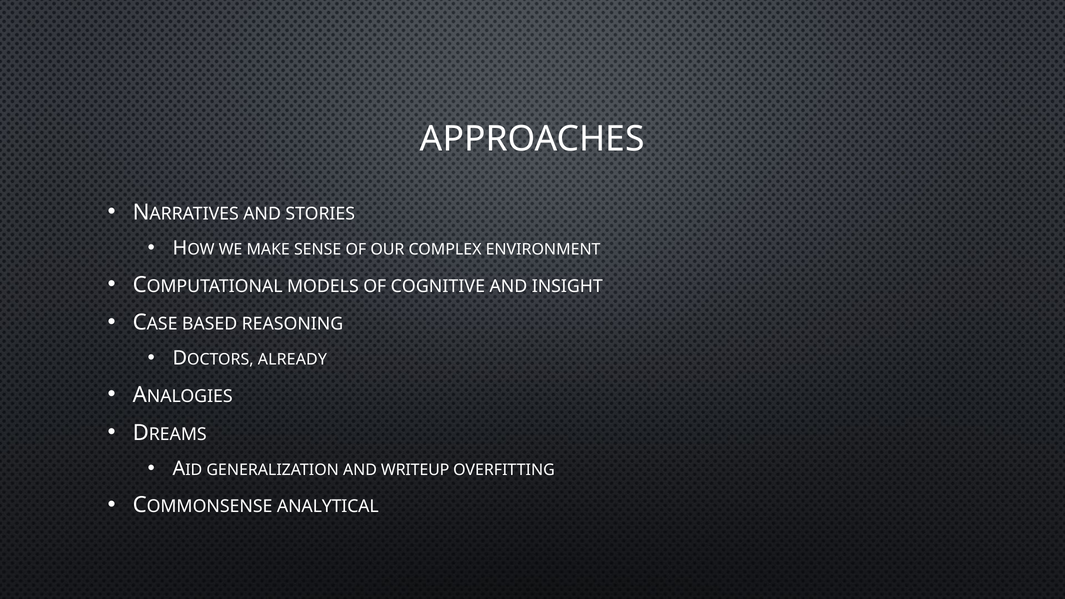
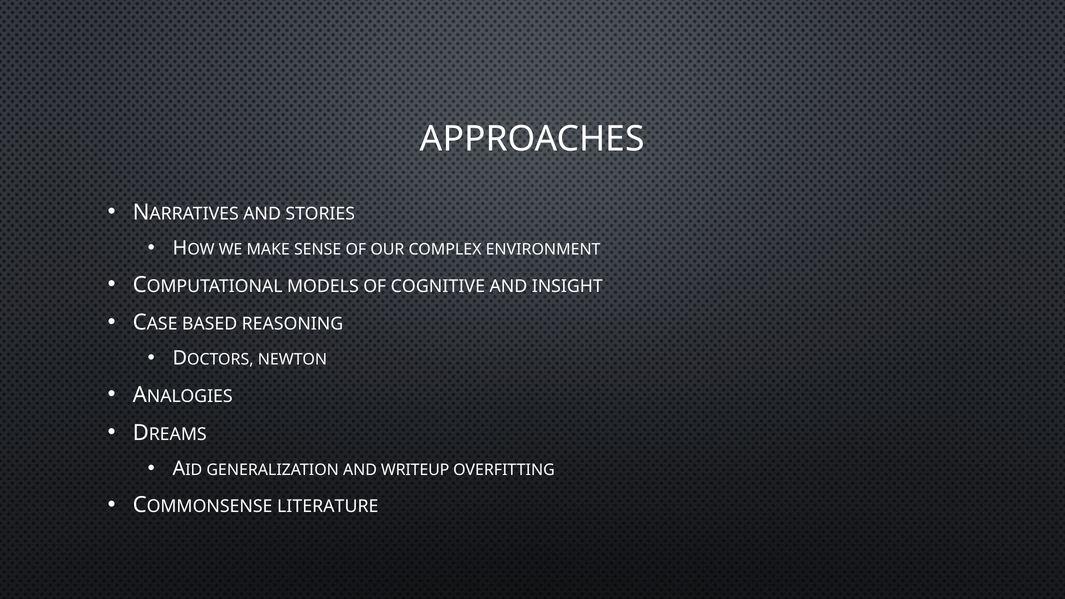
ALREADY: ALREADY -> NEWTON
ANALYTICAL: ANALYTICAL -> LITERATURE
